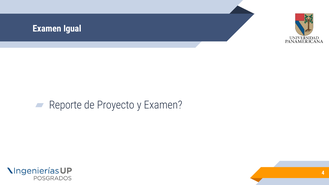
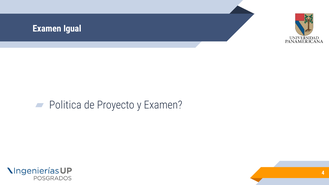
Reporte: Reporte -> Politica
